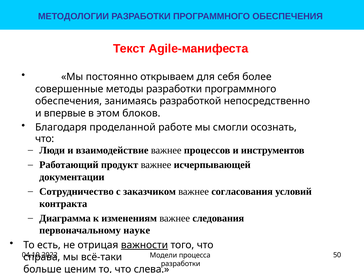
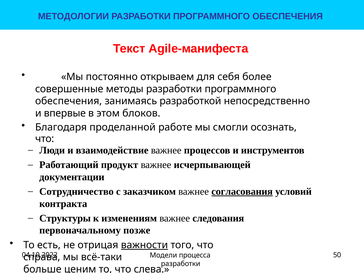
согласования underline: none -> present
Диаграмма: Диаграмма -> Структуры
науке: науке -> позже
